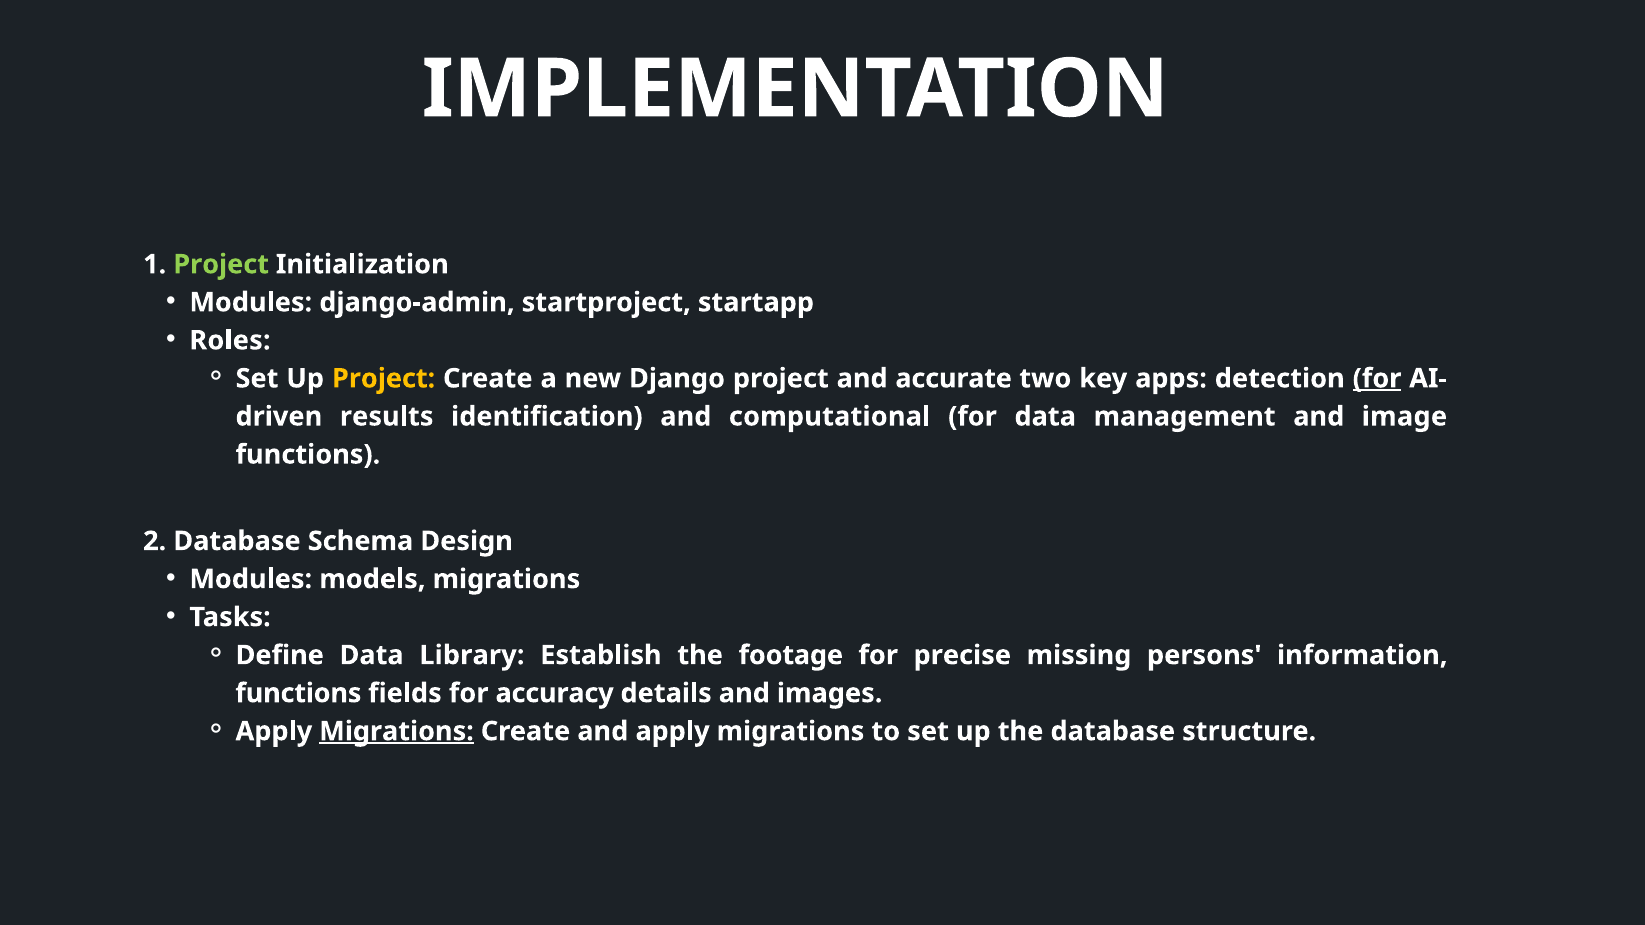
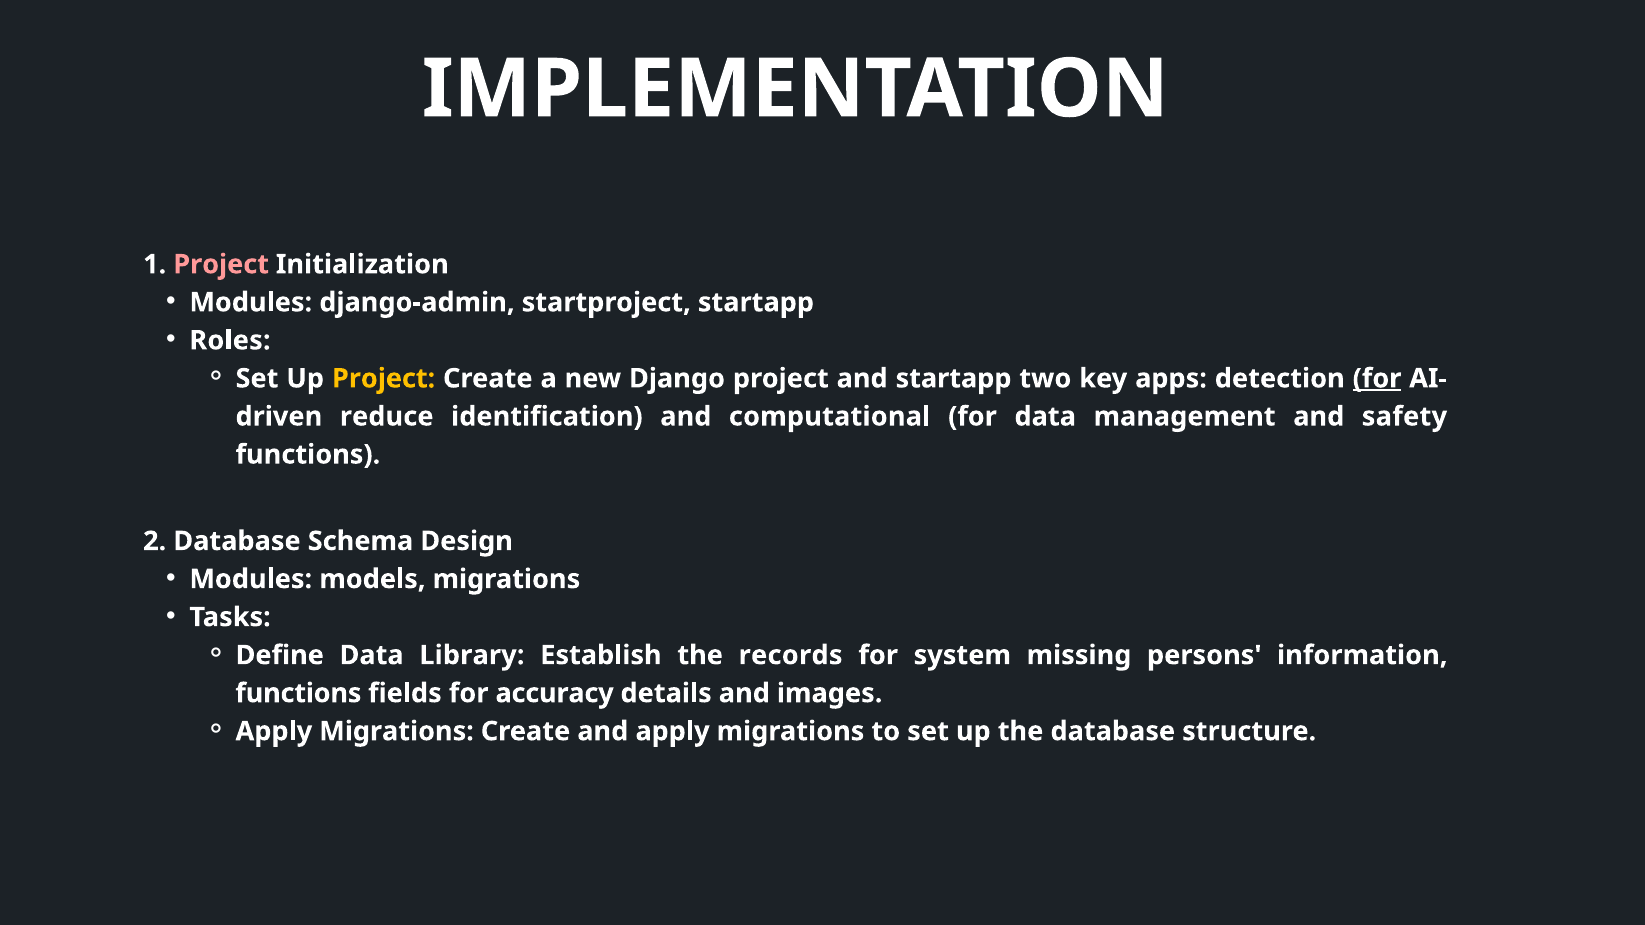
Project at (221, 264) colour: light green -> pink
and accurate: accurate -> startapp
results: results -> reduce
image: image -> safety
footage: footage -> records
precise: precise -> system
Migrations at (396, 732) underline: present -> none
